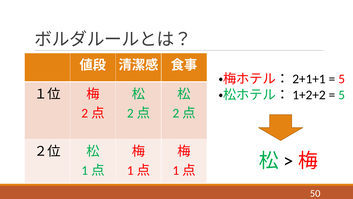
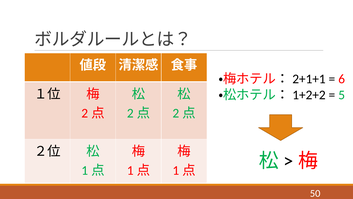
5 at (342, 79): 5 -> 6
